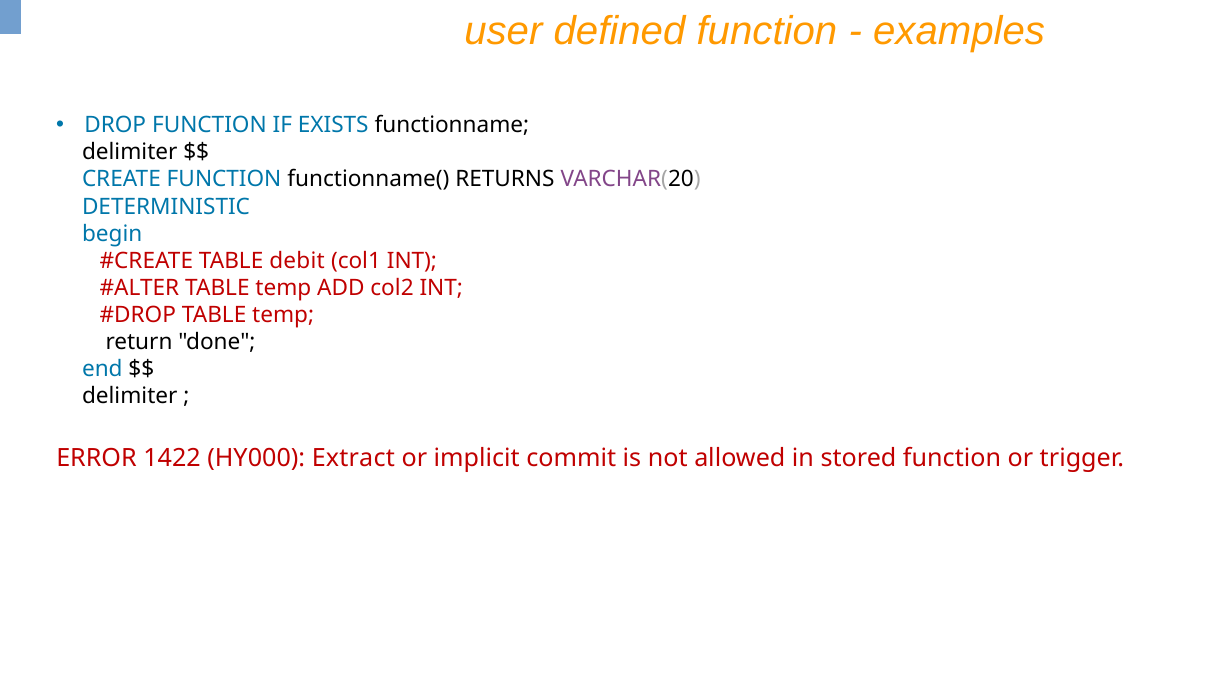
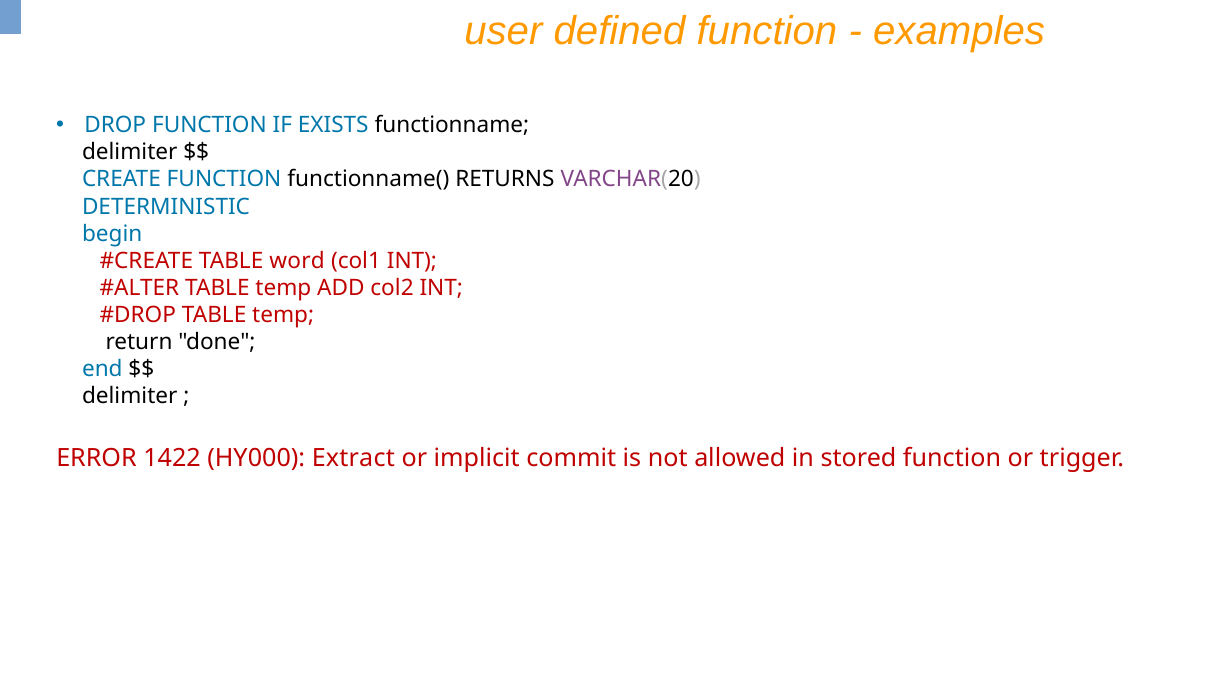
debit: debit -> word
